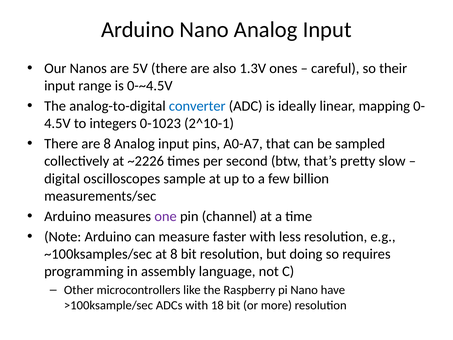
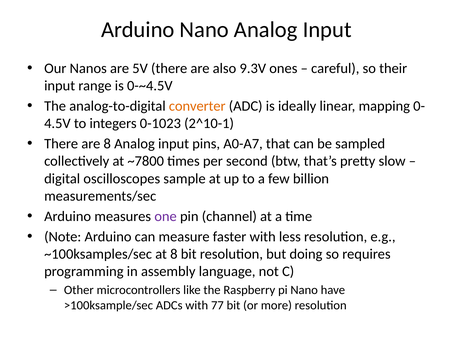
1.3V: 1.3V -> 9.3V
converter colour: blue -> orange
~2226: ~2226 -> ~7800
18: 18 -> 77
